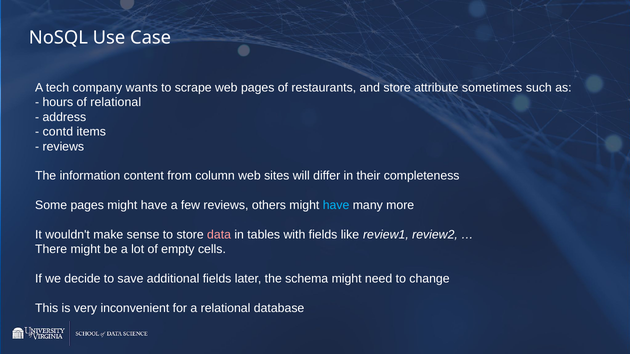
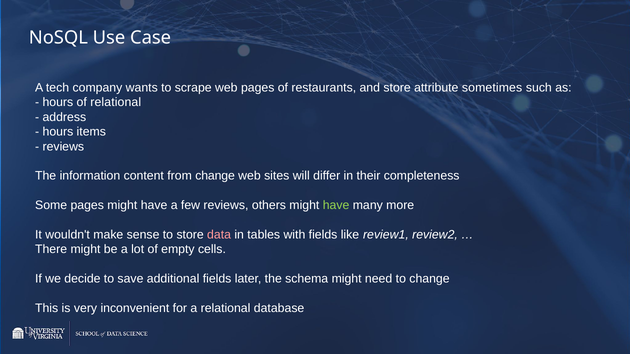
contd at (58, 132): contd -> hours
from column: column -> change
have at (336, 205) colour: light blue -> light green
